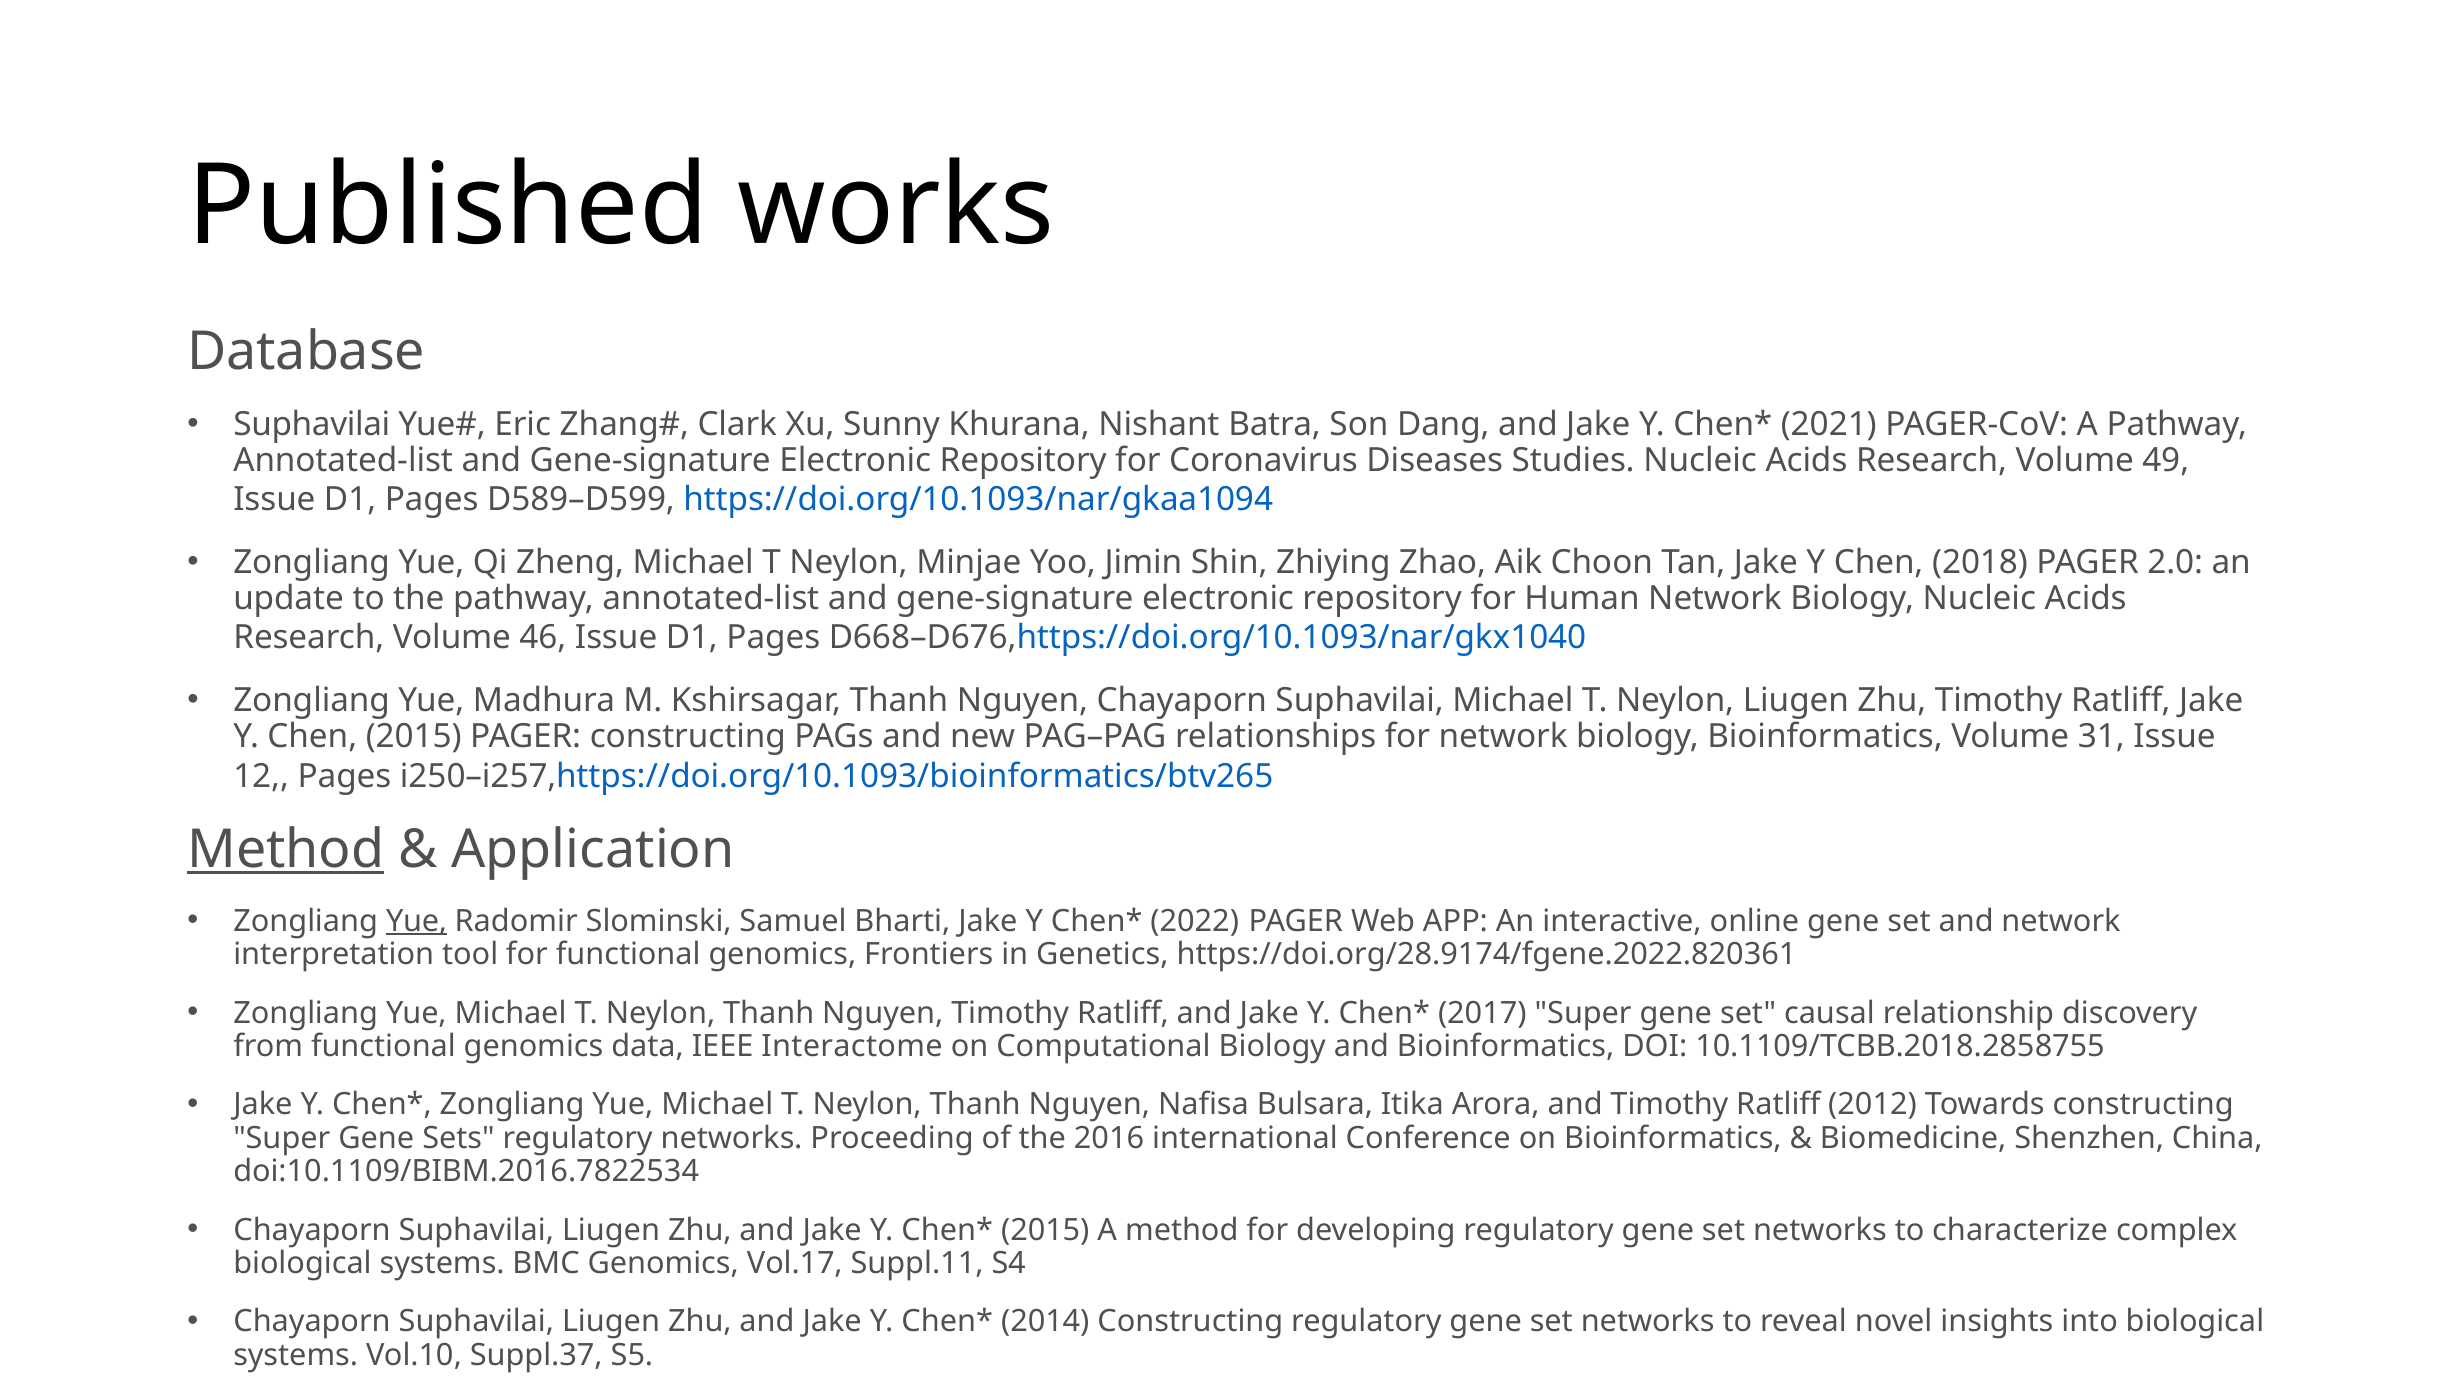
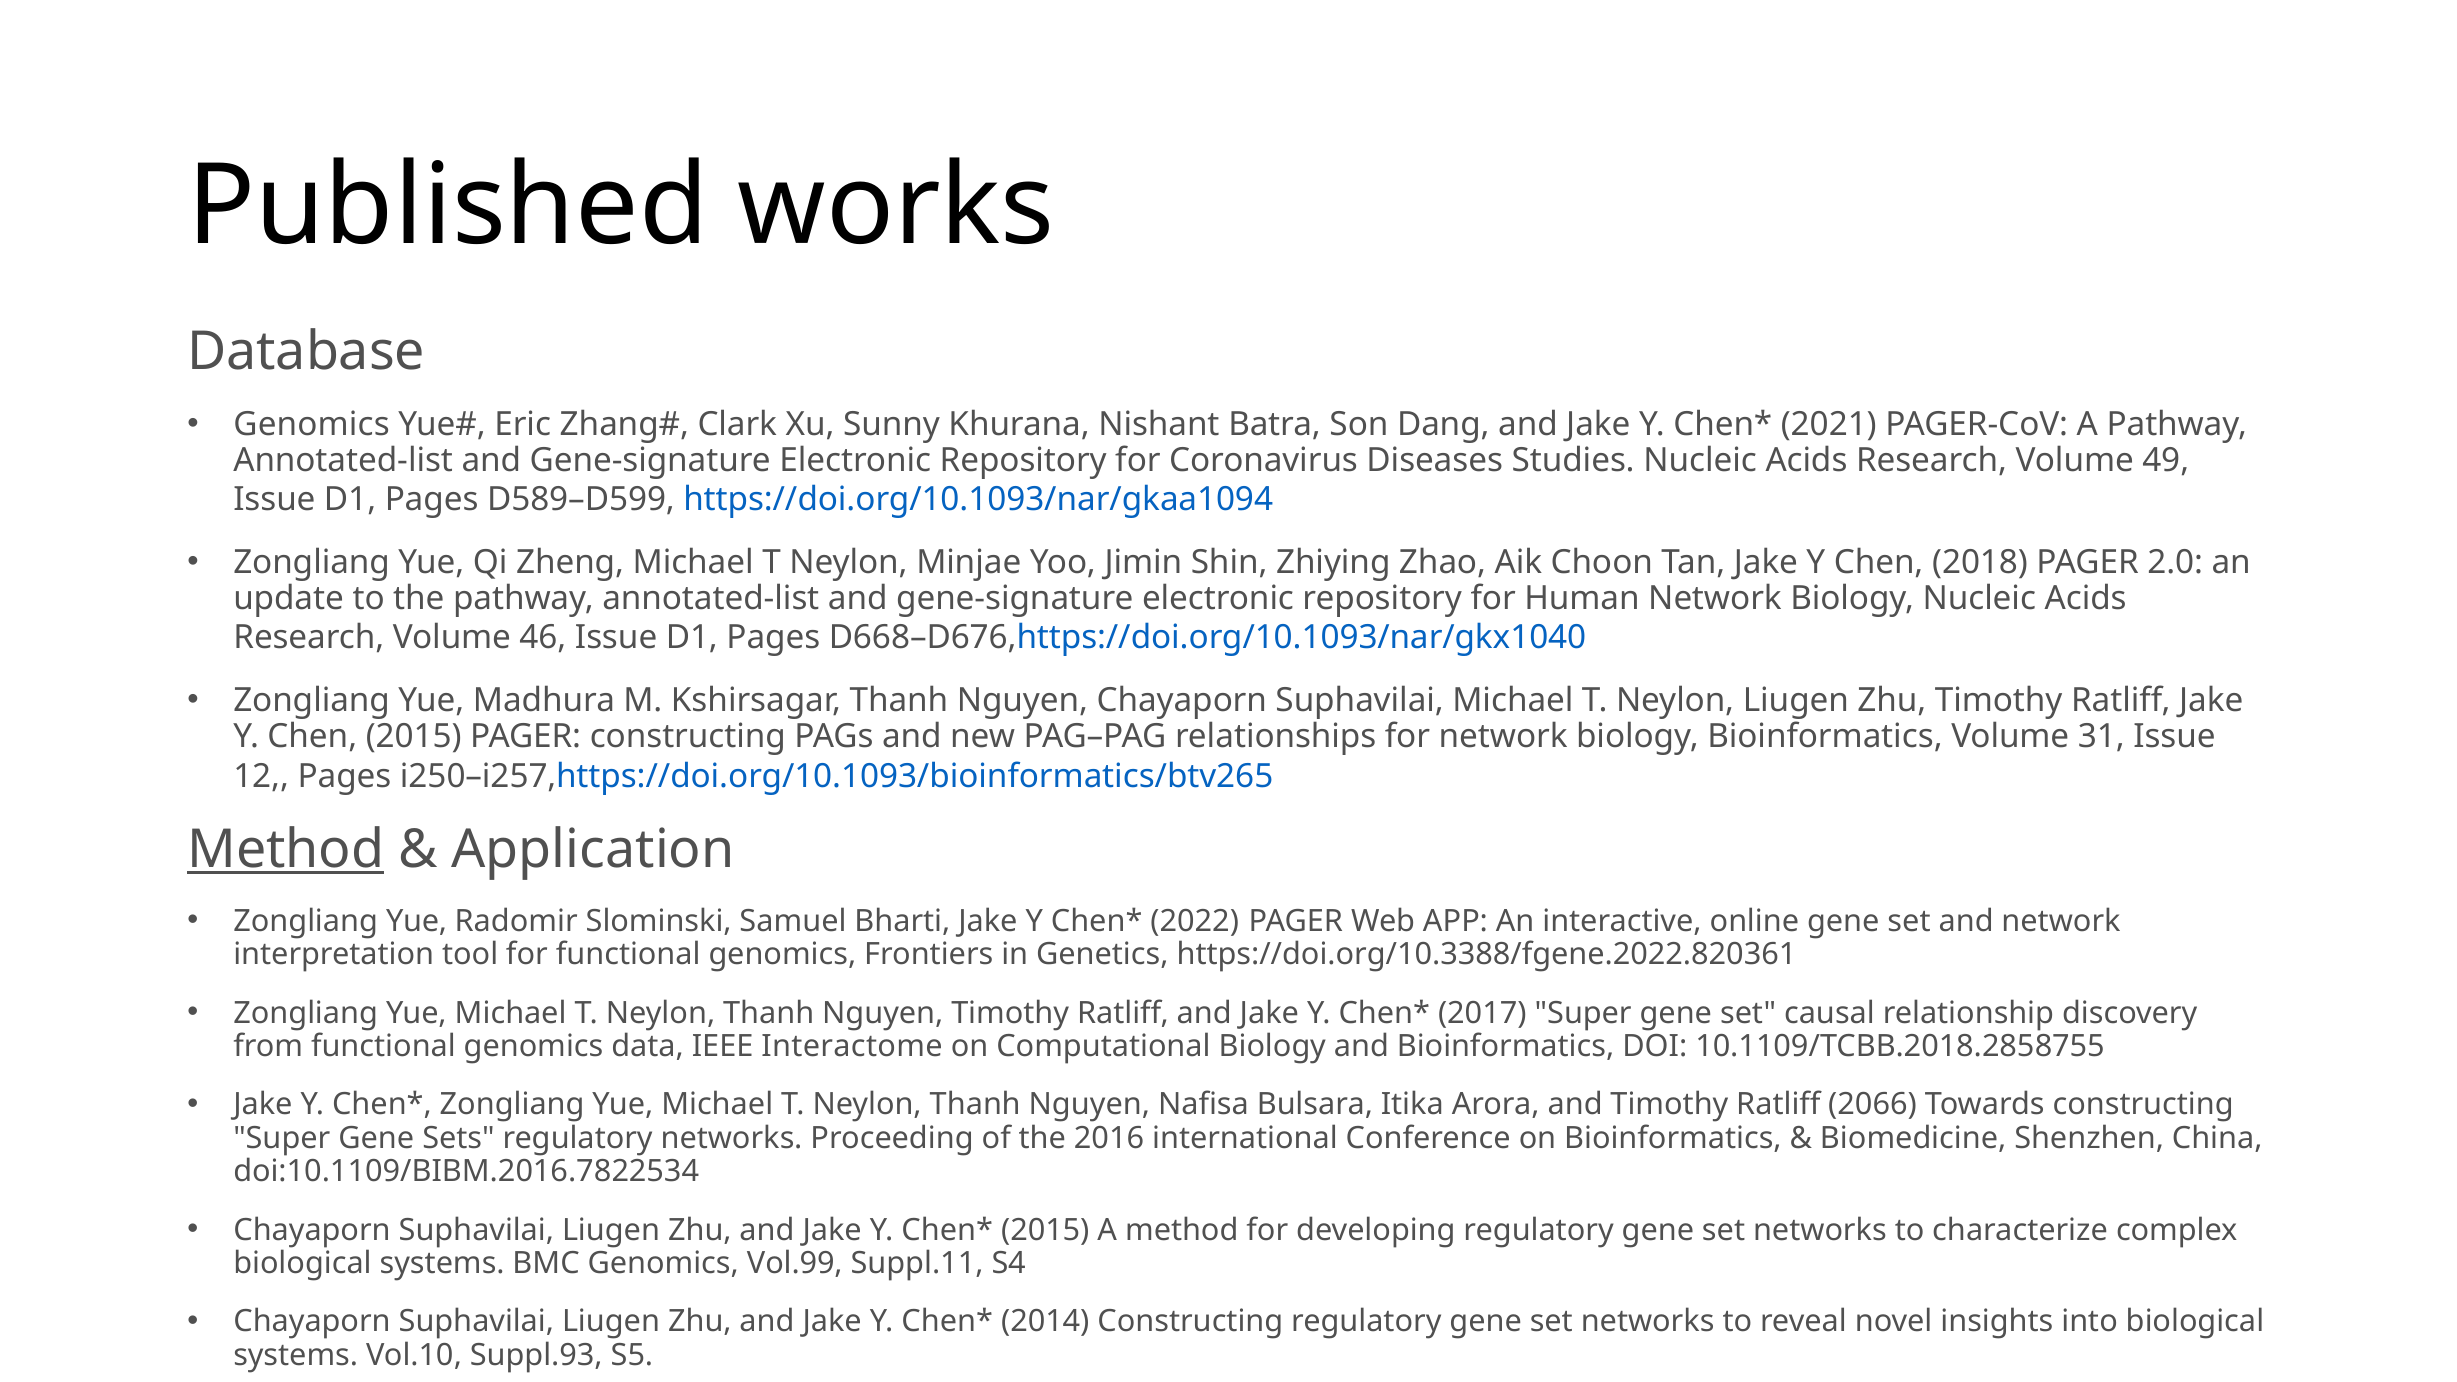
Suphavilai at (312, 424): Suphavilai -> Genomics
Yue at (417, 921) underline: present -> none
https://doi.org/28.9174/fgene.2022.820361: https://doi.org/28.9174/fgene.2022.820361 -> https://doi.org/10.3388/fgene.2022.820361
2012: 2012 -> 2066
Vol.17: Vol.17 -> Vol.99
Suppl.37: Suppl.37 -> Suppl.93
